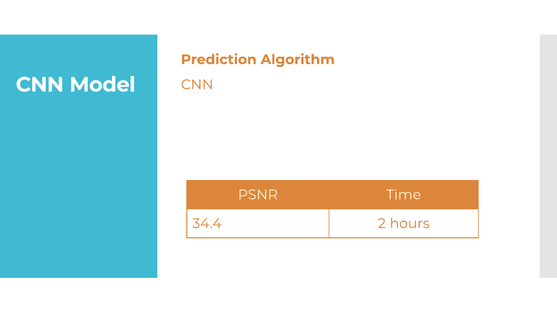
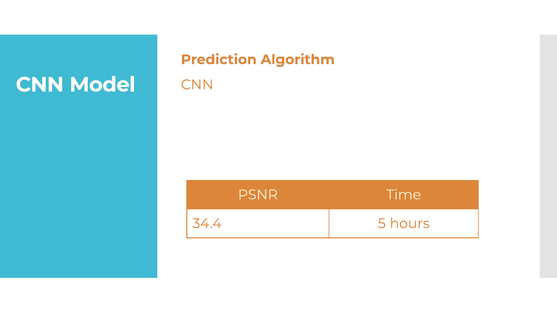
2: 2 -> 5
